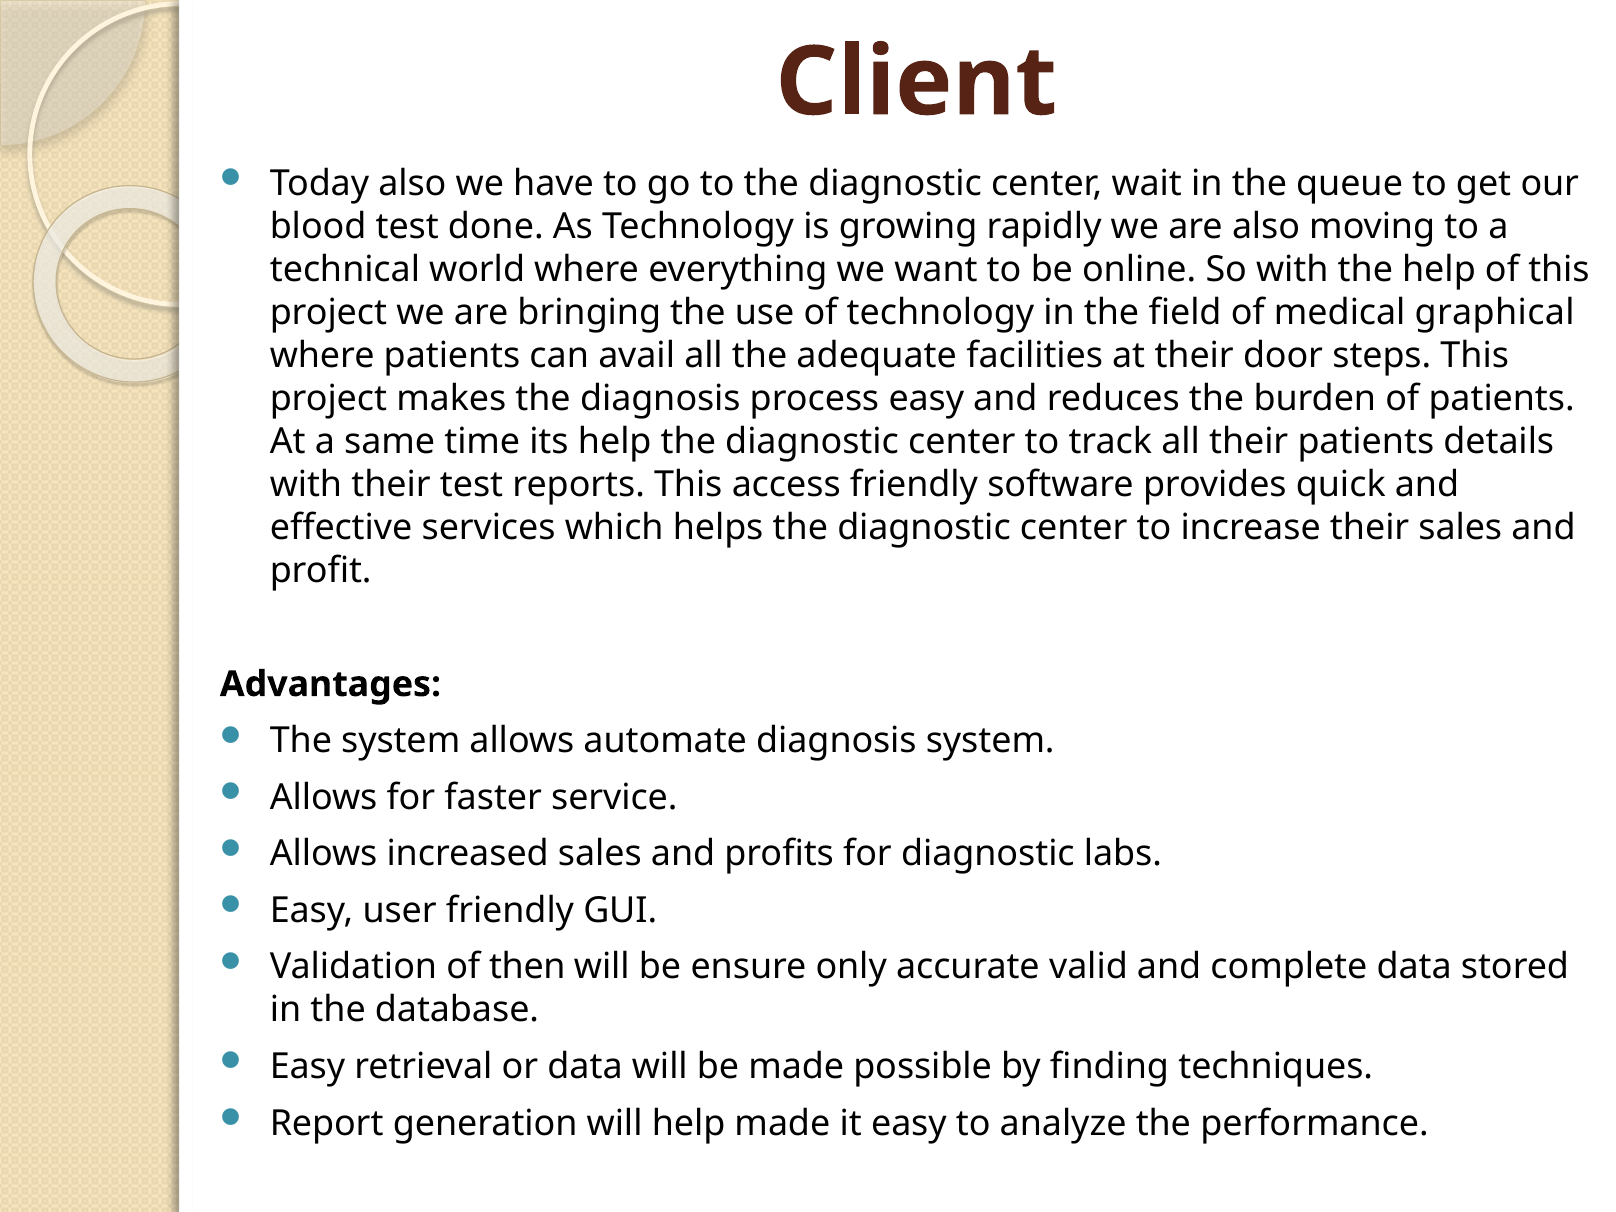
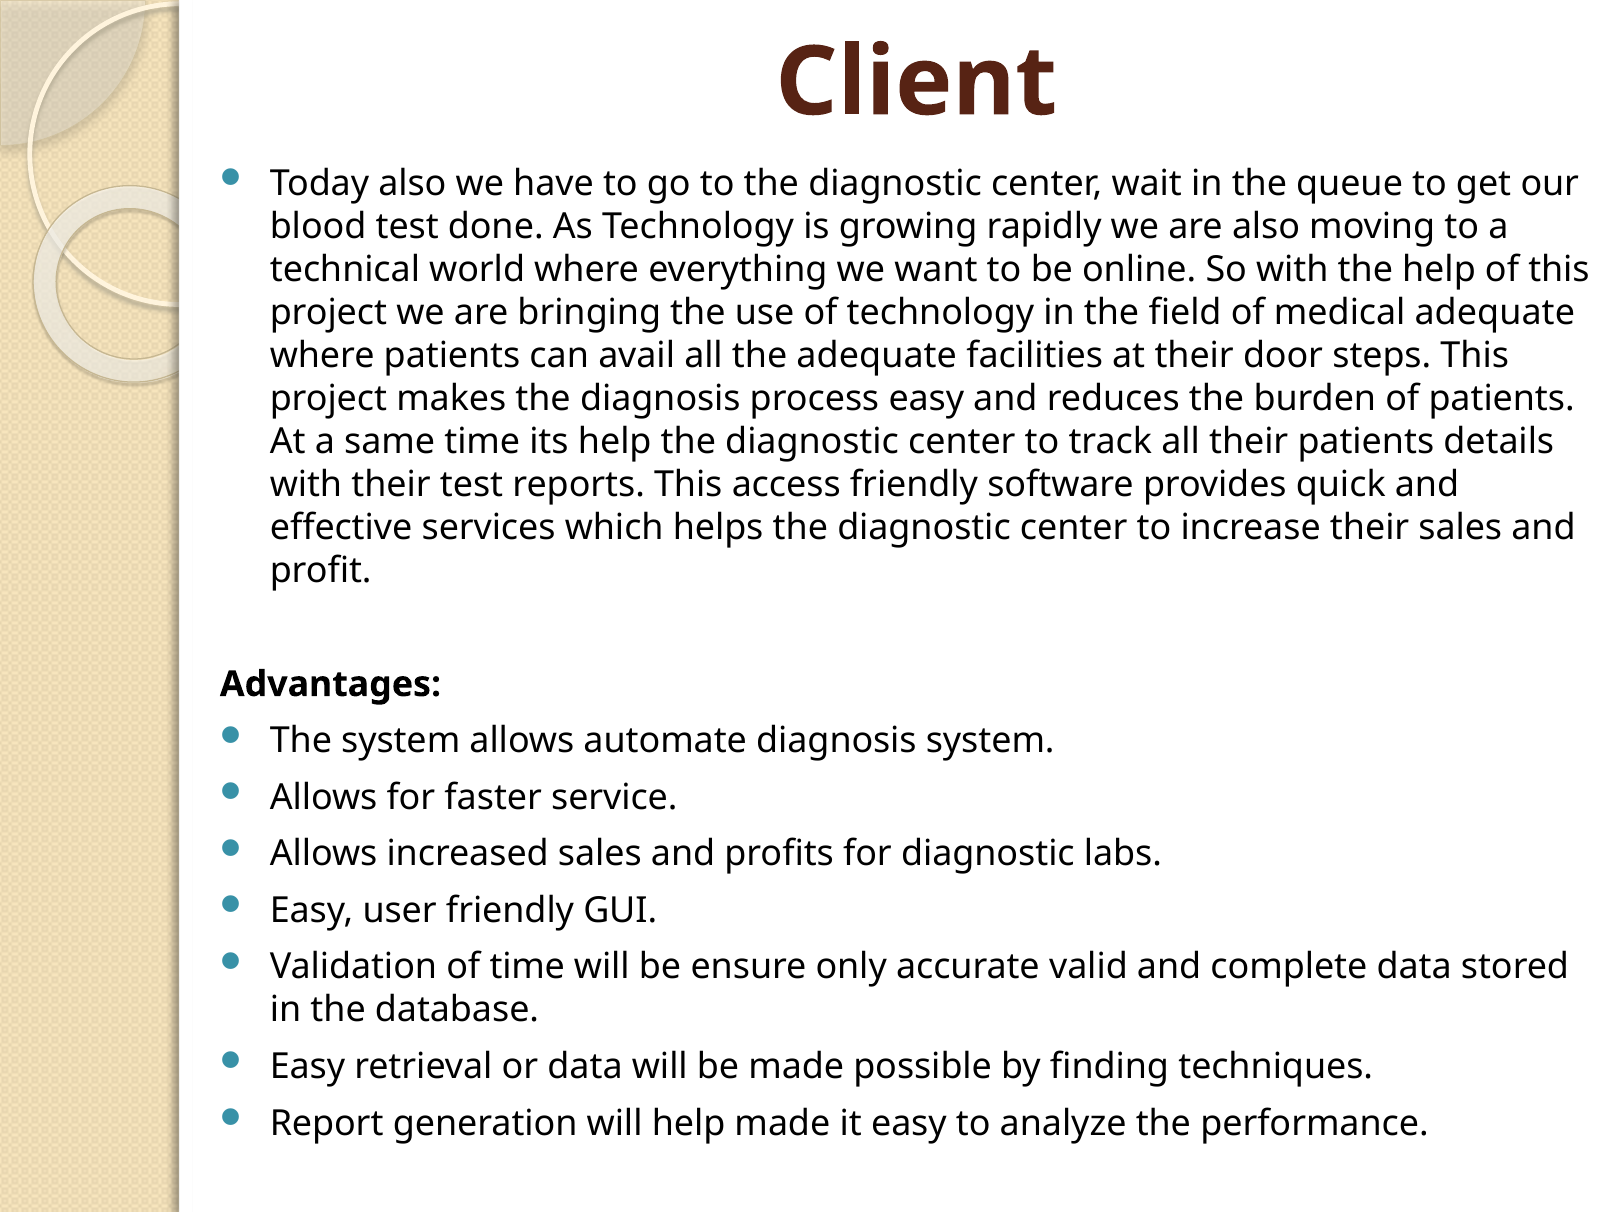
medical graphical: graphical -> adequate
of then: then -> time
